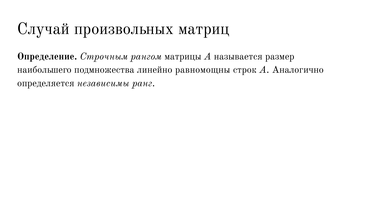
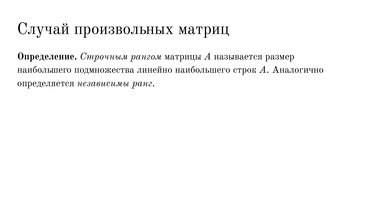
линейно равномощны: равномощны -> наибольшего
